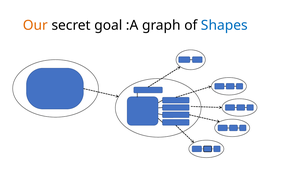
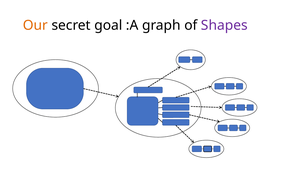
Shapes colour: blue -> purple
